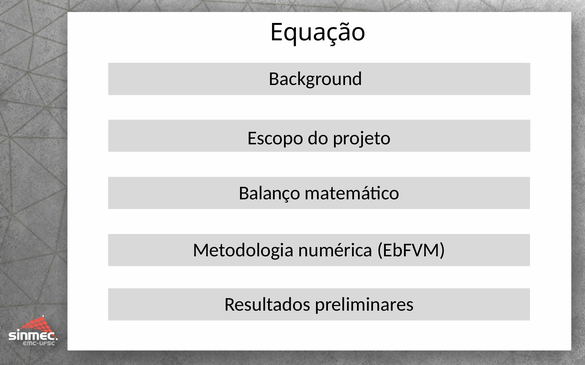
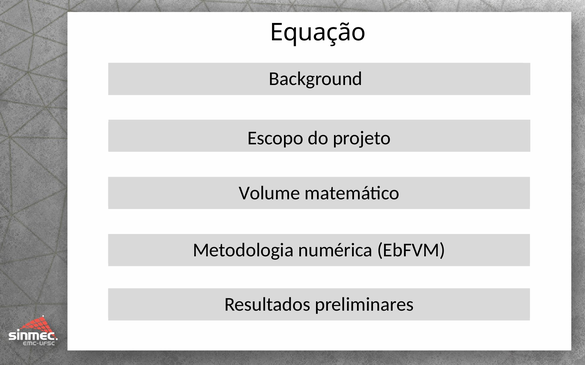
Balanço: Balanço -> Volume
